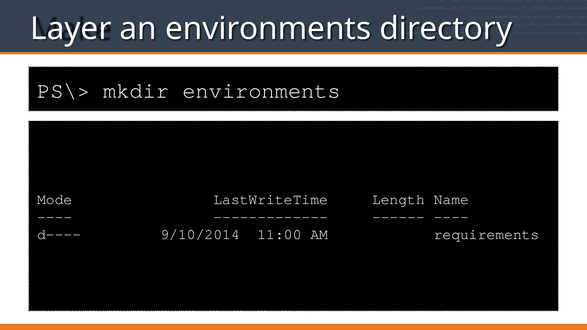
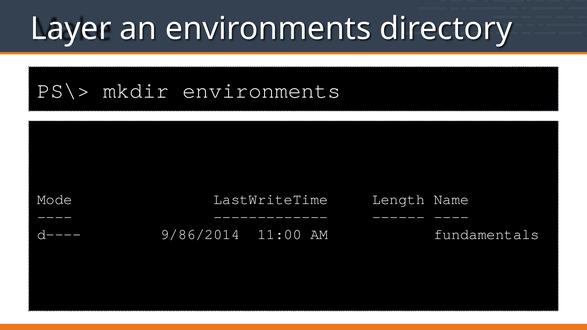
9/10/2014: 9/10/2014 -> 9/86/2014
requirements: requirements -> fundamentals
